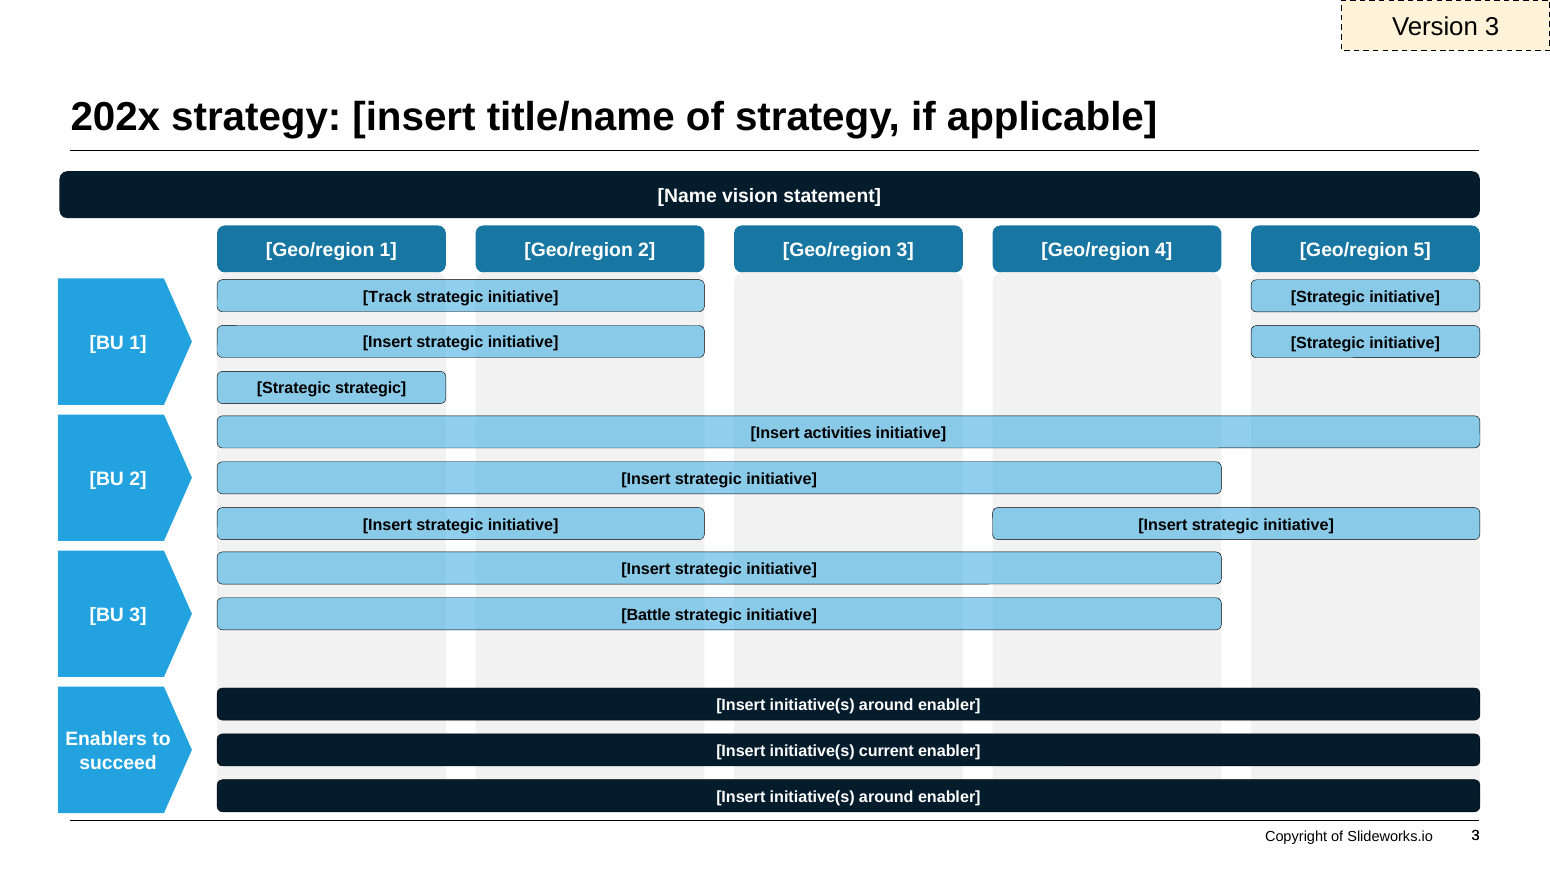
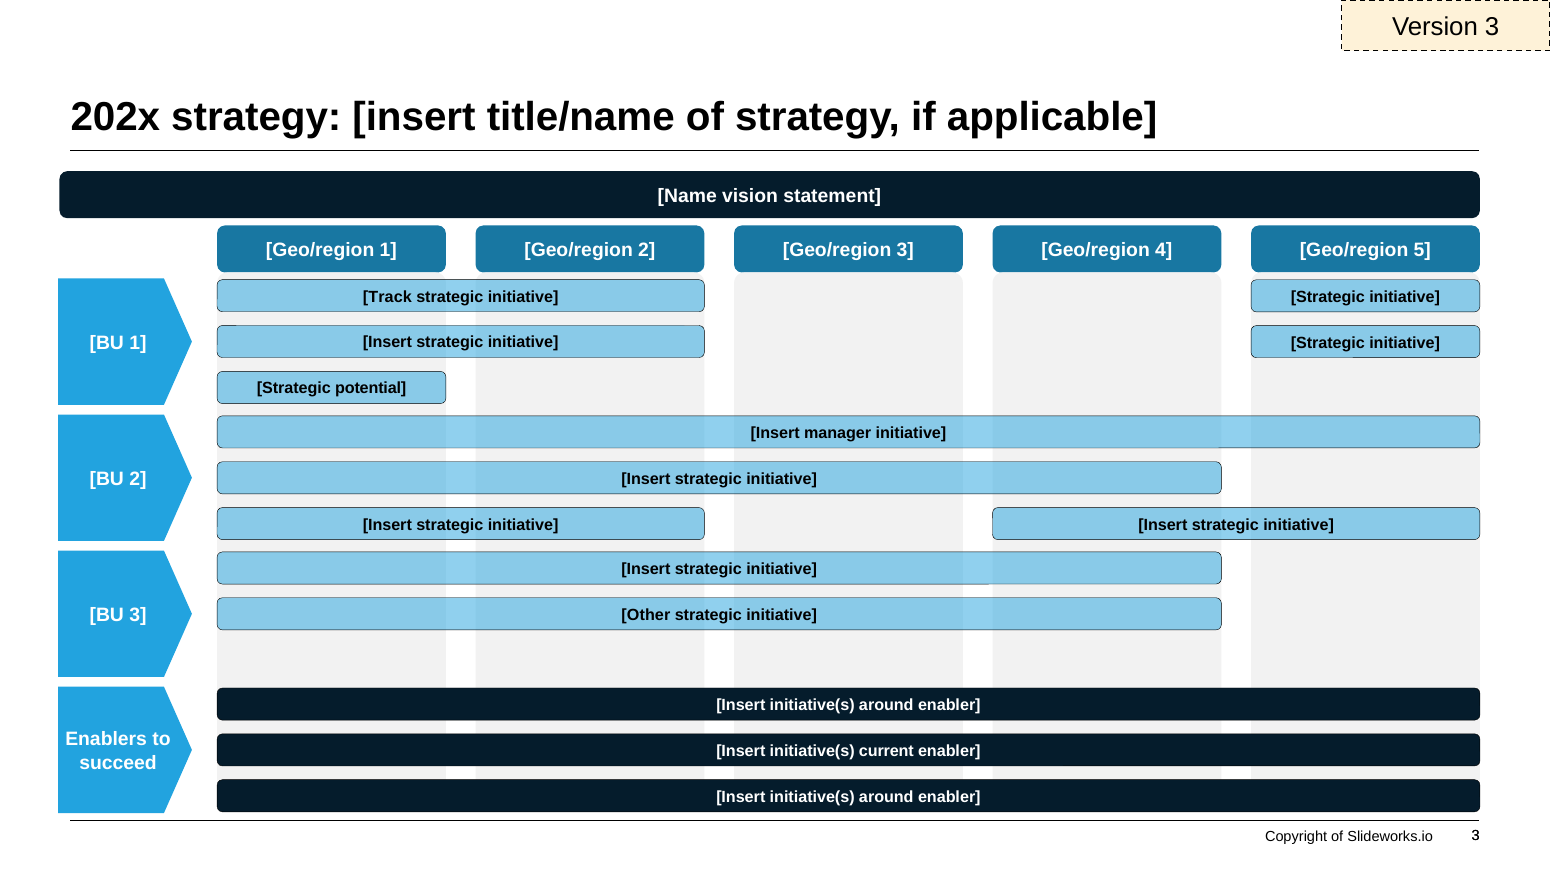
Strategic strategic: strategic -> potential
activities: activities -> manager
Battle: Battle -> Other
